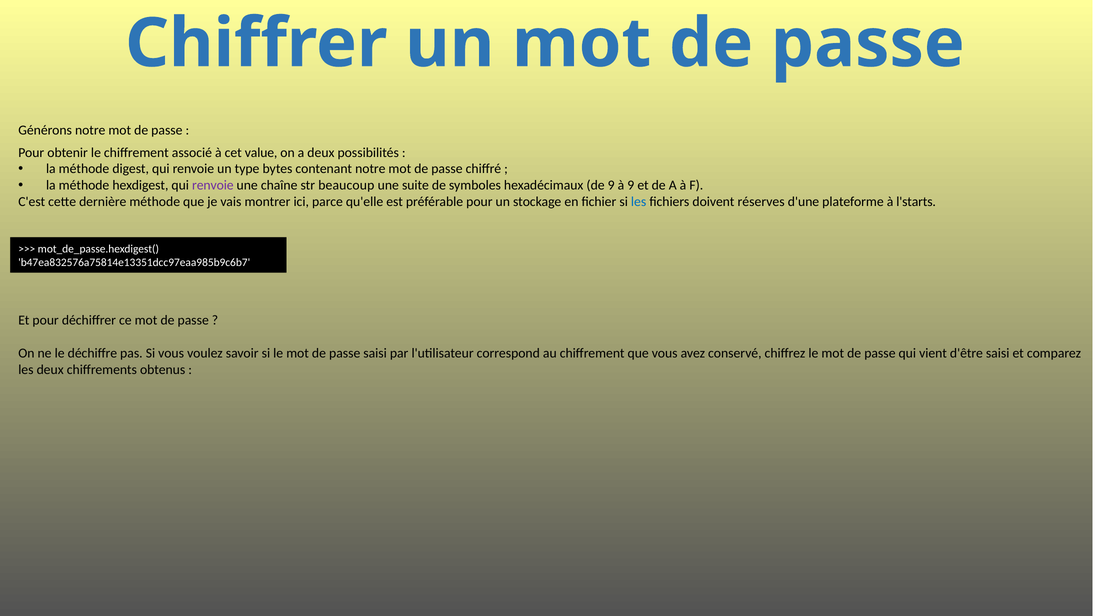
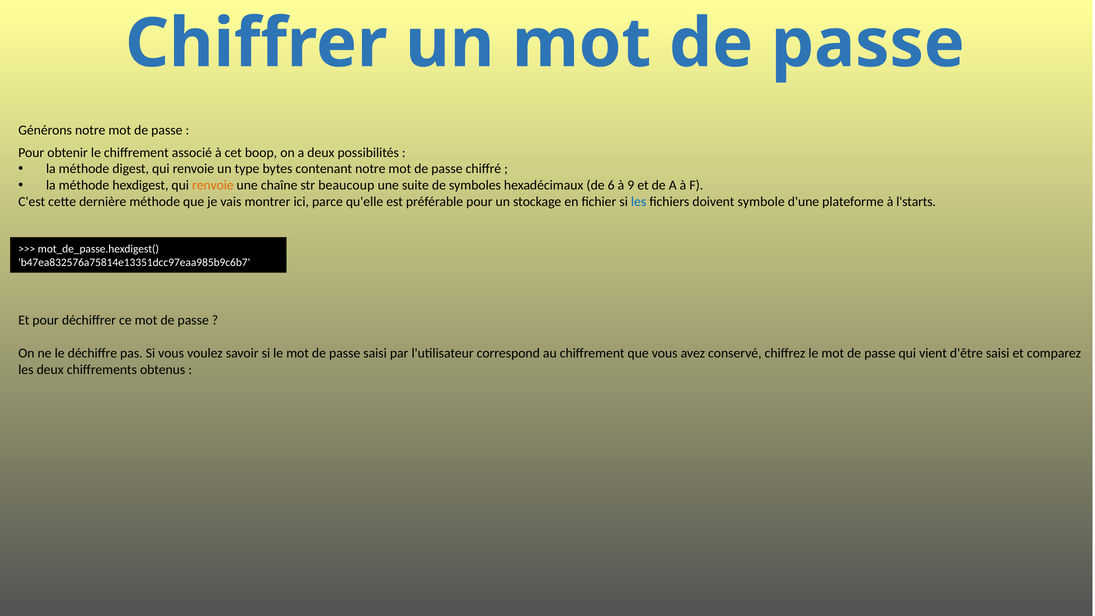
value: value -> boop
renvoie at (213, 185) colour: purple -> orange
de 9: 9 -> 6
réserves: réserves -> symbole
